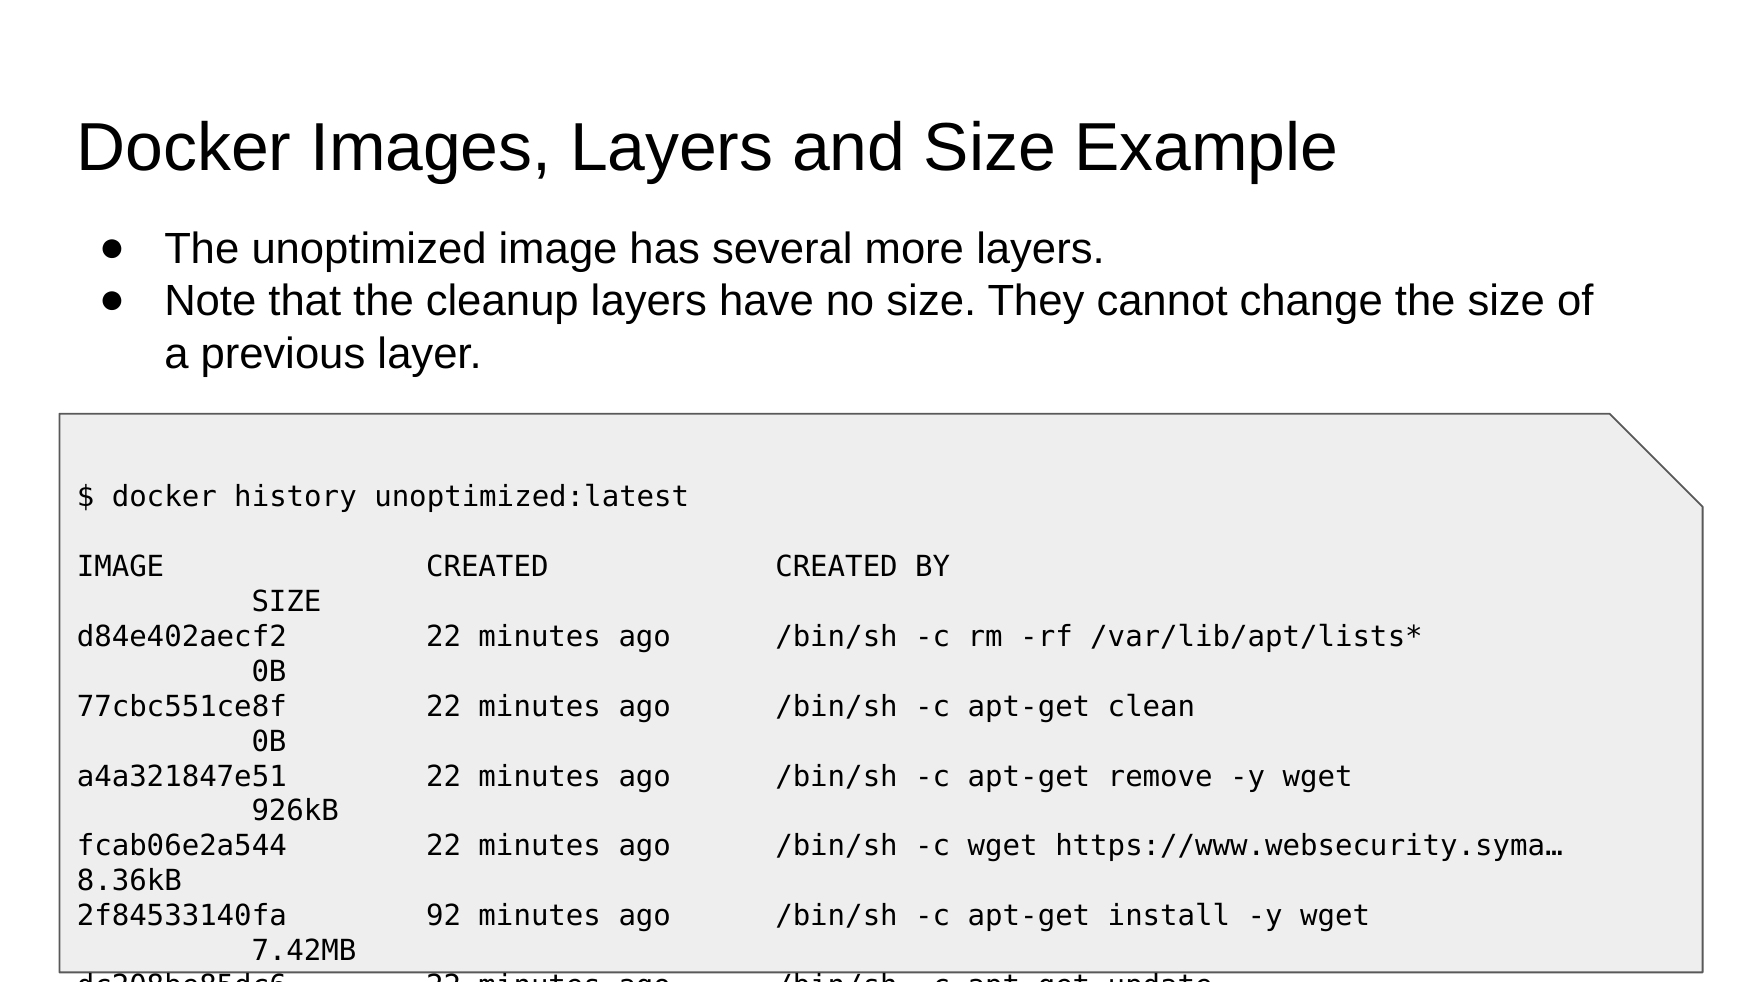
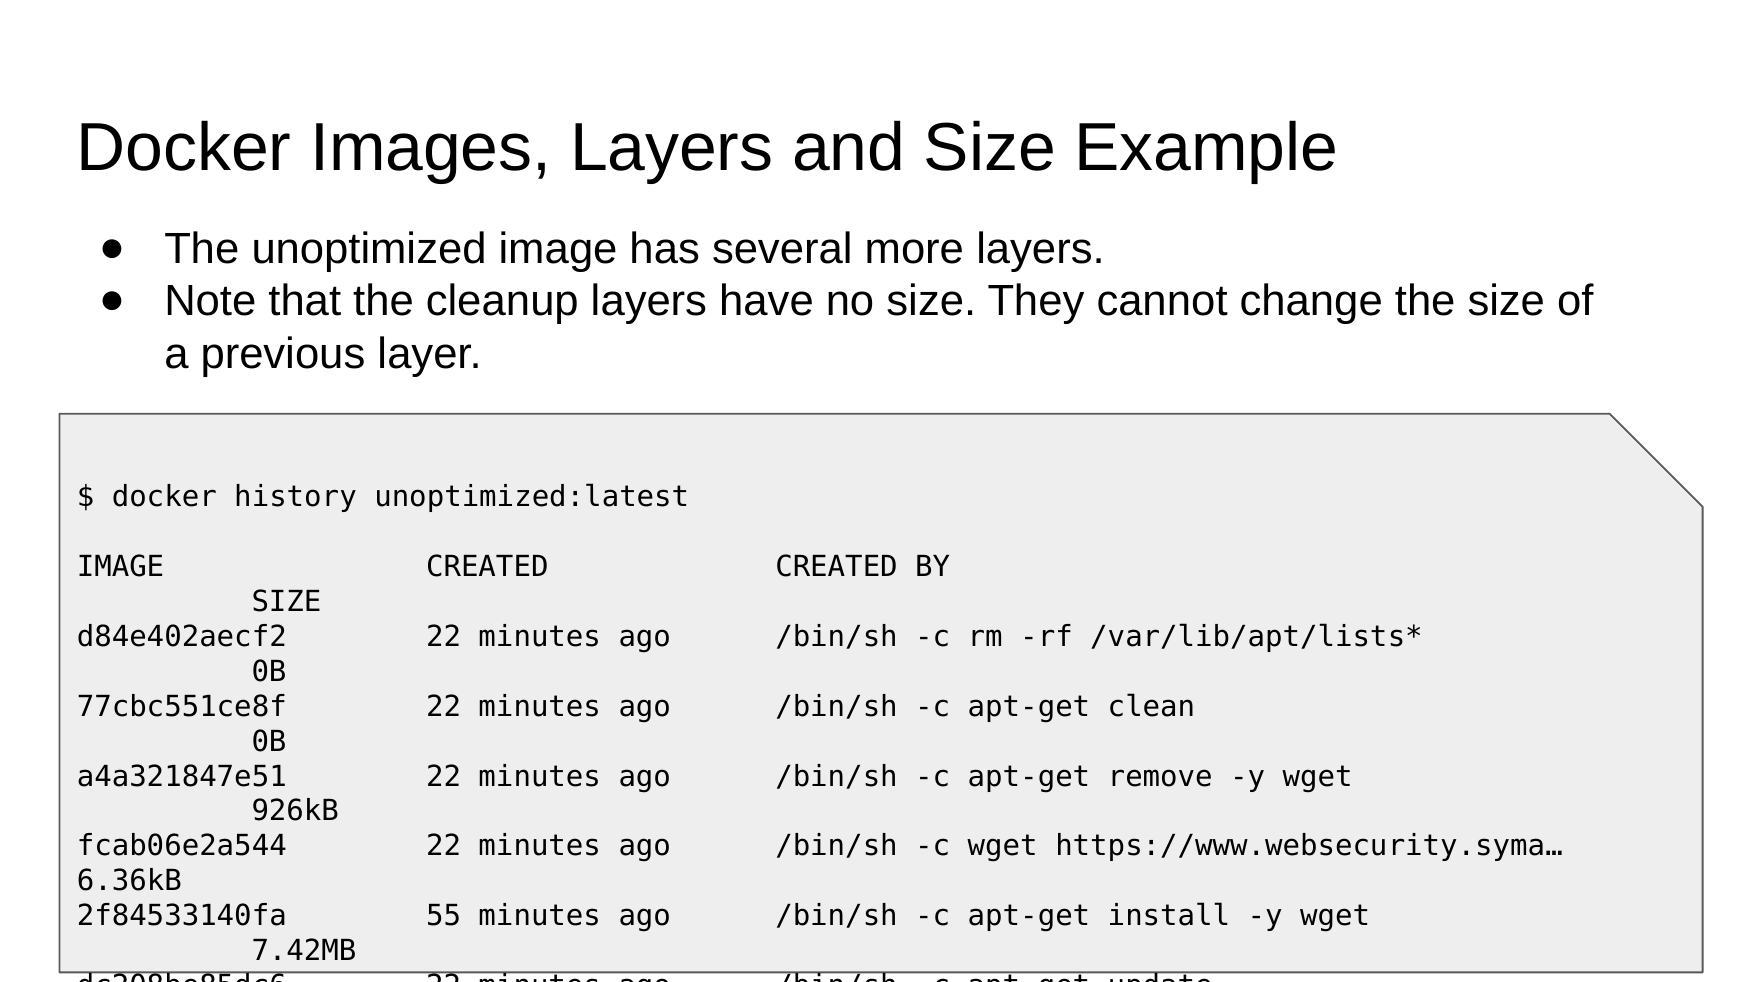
8.36kB: 8.36kB -> 6.36kB
92: 92 -> 55
